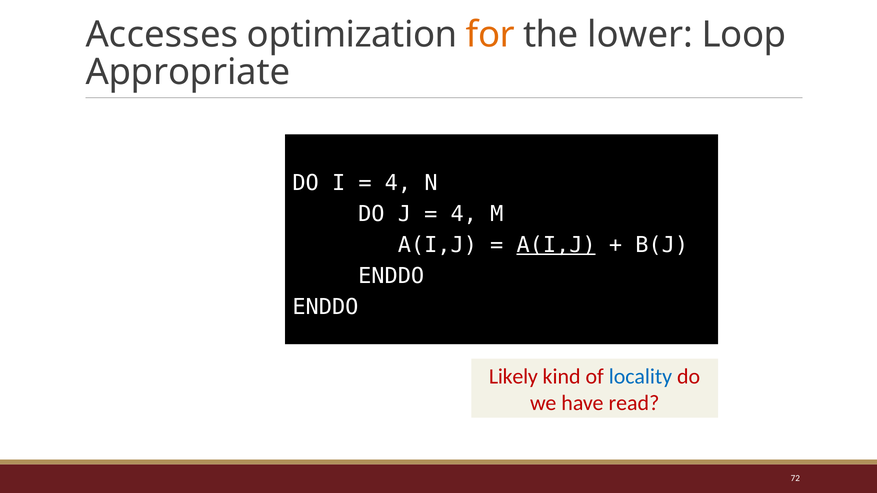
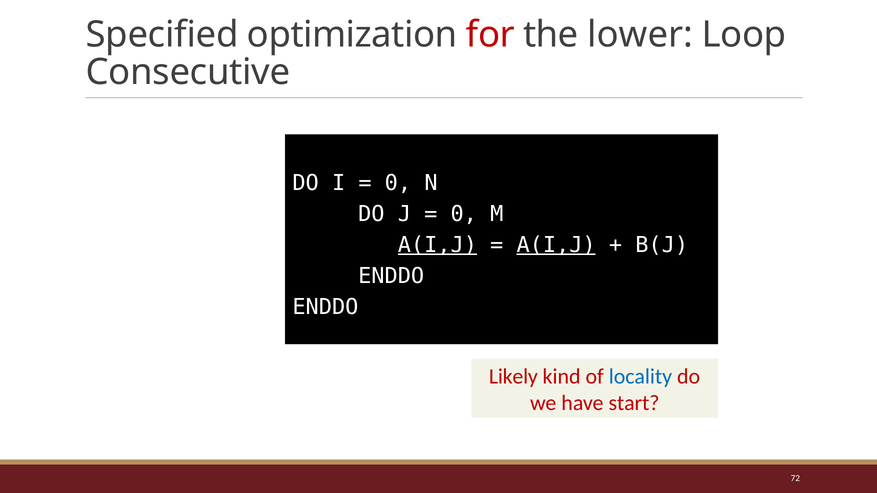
Accesses: Accesses -> Specified
for colour: orange -> red
Appropriate: Appropriate -> Consecutive
4 at (398, 183): 4 -> 0
4 at (464, 214): 4 -> 0
A(I,J at (437, 245) underline: none -> present
read: read -> start
